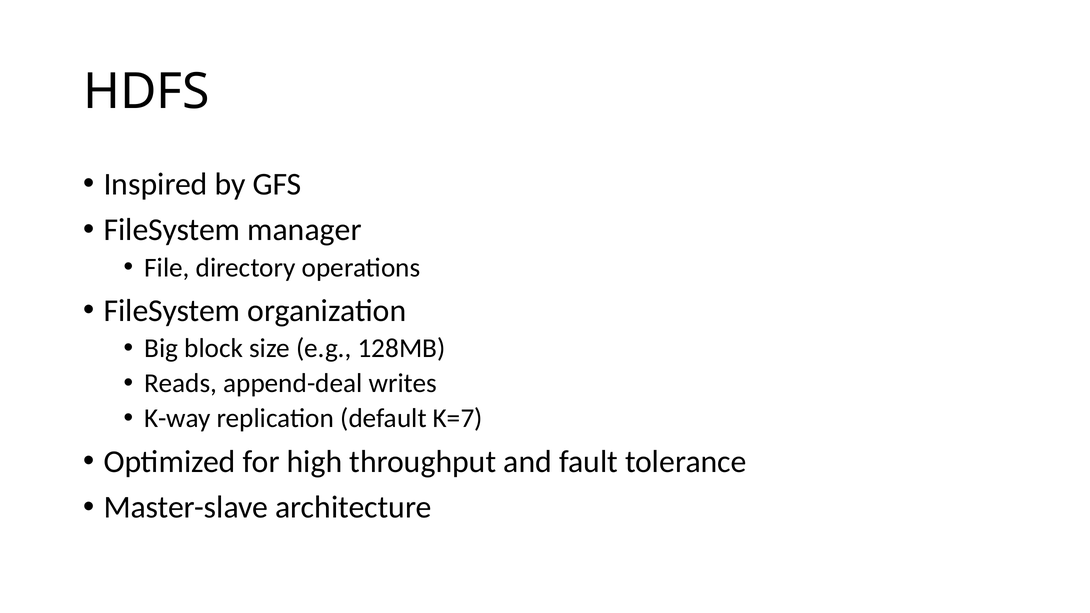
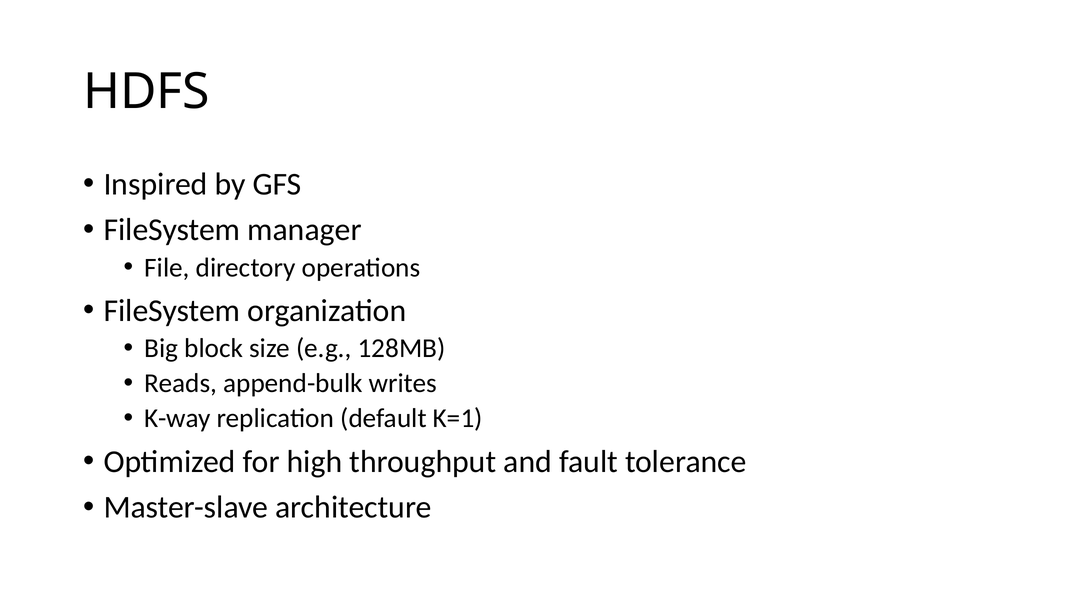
append-deal: append-deal -> append-bulk
K=7: K=7 -> K=1
